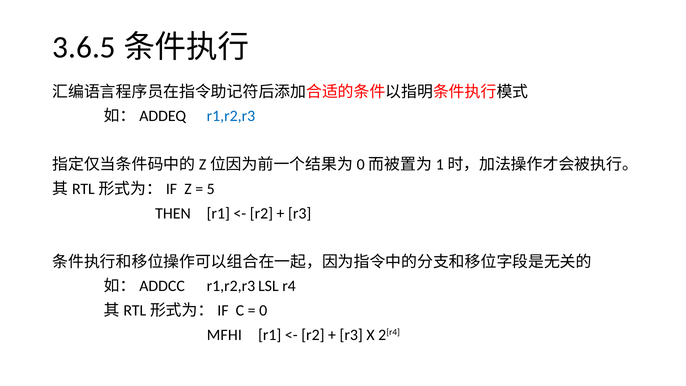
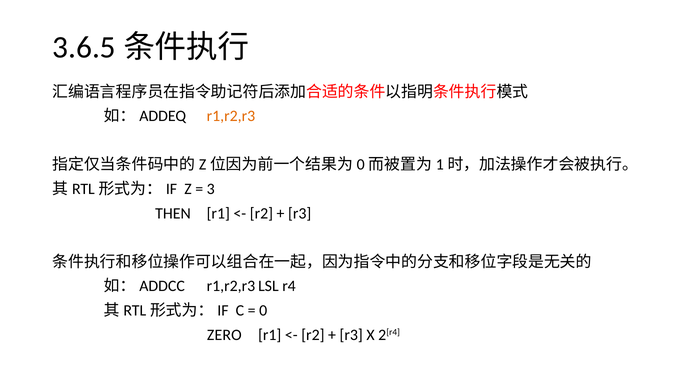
r1,r2,r3 colour: blue -> orange
5: 5 -> 3
MFHI: MFHI -> ZERO
